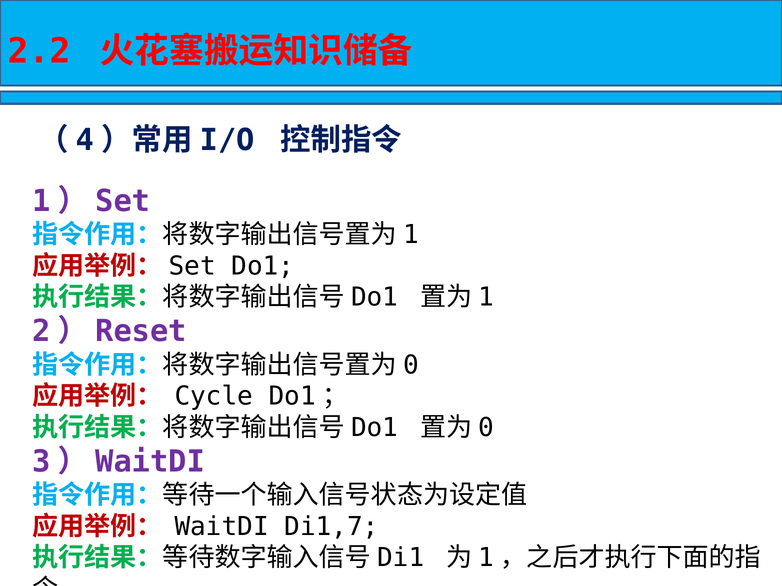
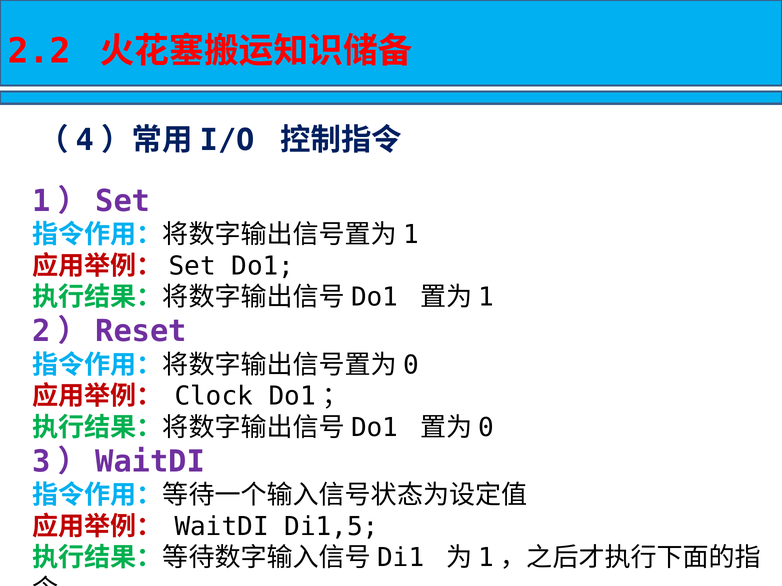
Cycle: Cycle -> Clock
Di1,7: Di1,7 -> Di1,5
